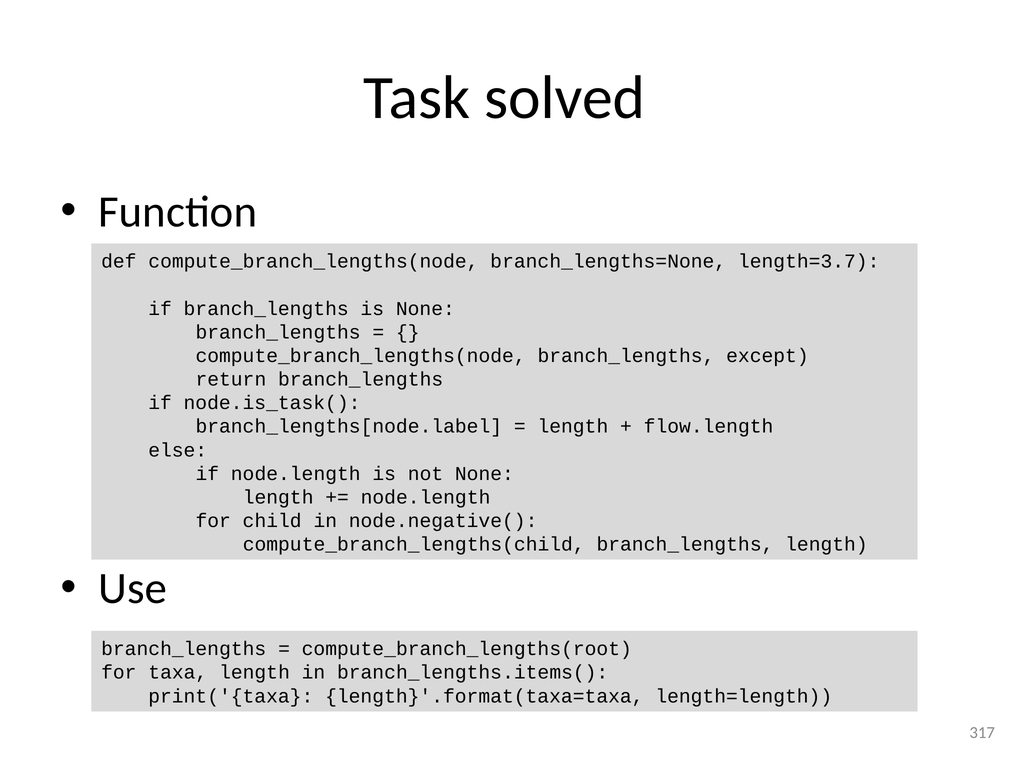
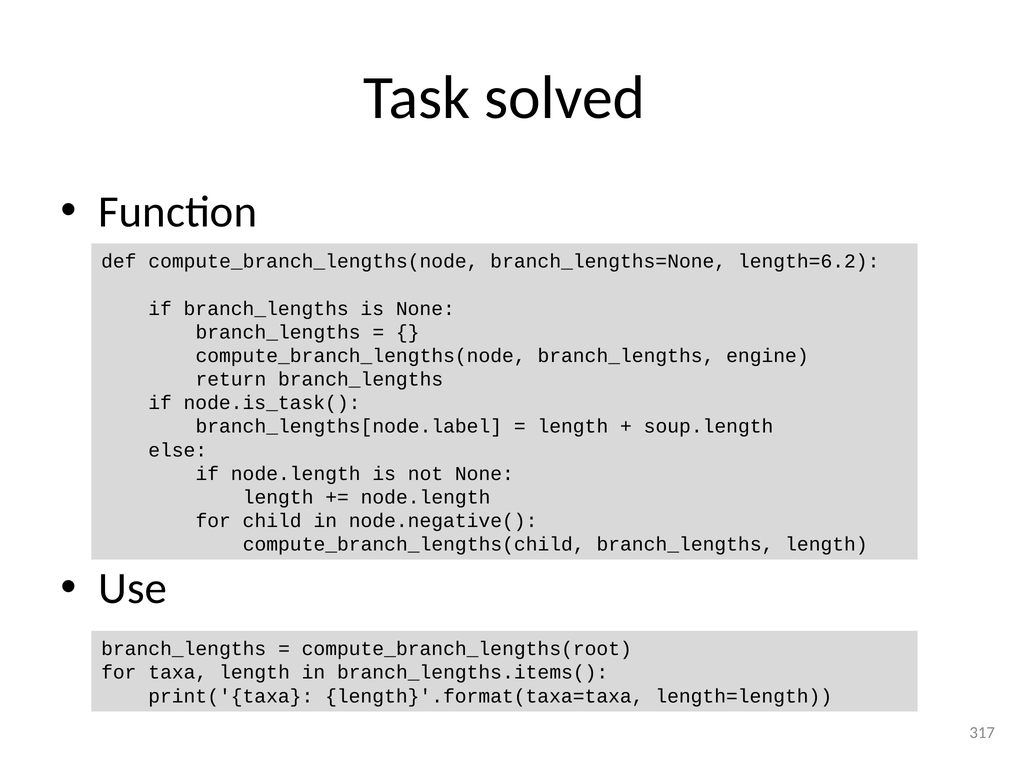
length=3.7: length=3.7 -> length=6.2
except: except -> engine
flow.length: flow.length -> soup.length
